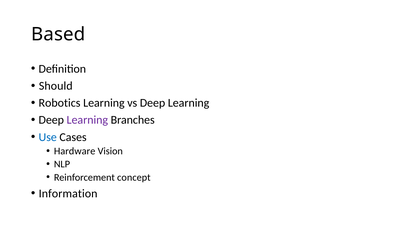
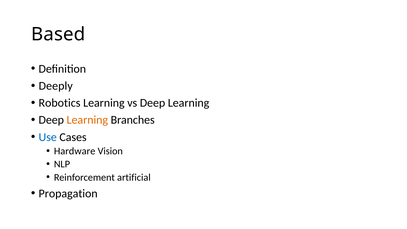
Should: Should -> Deeply
Learning at (87, 120) colour: purple -> orange
concept: concept -> artificial
Information: Information -> Propagation
